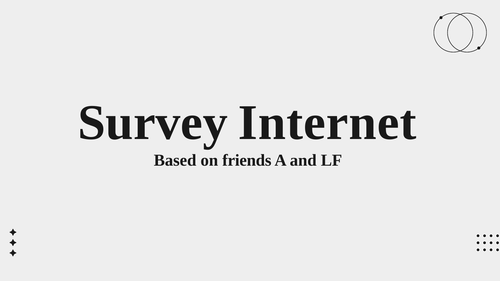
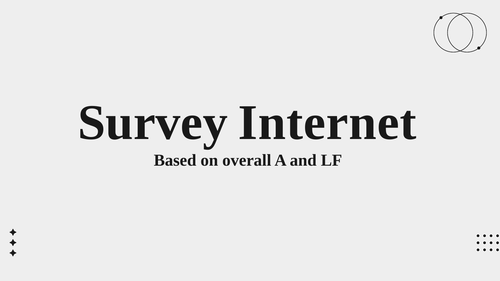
friends: friends -> overall
